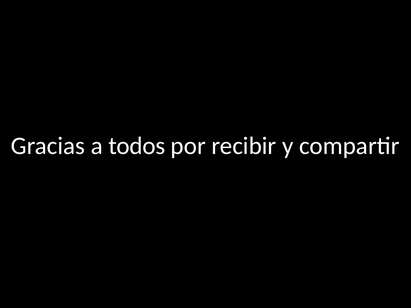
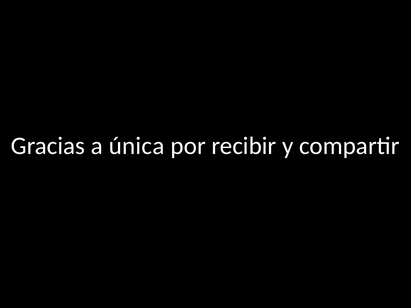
todos: todos -> única
